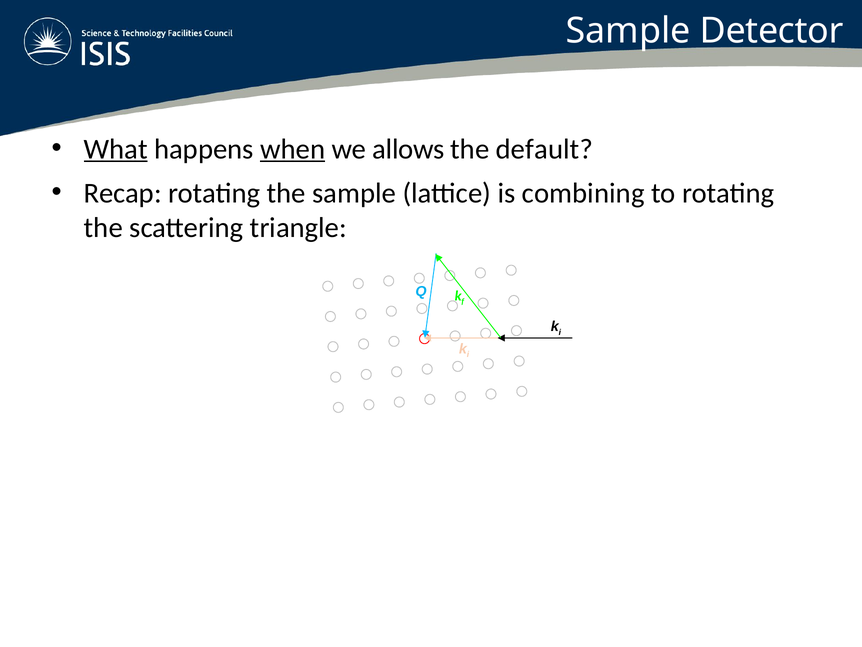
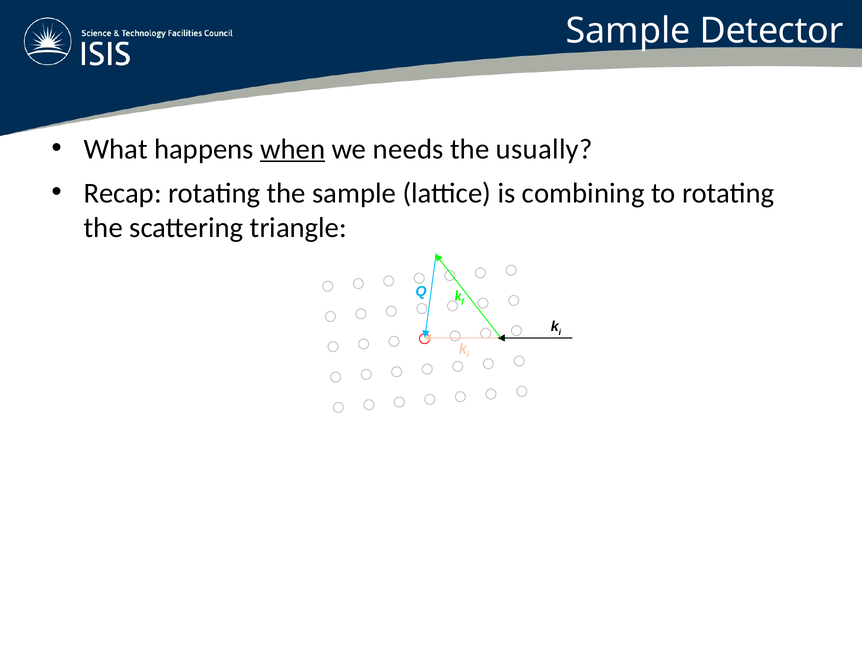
What underline: present -> none
allows: allows -> needs
default: default -> usually
